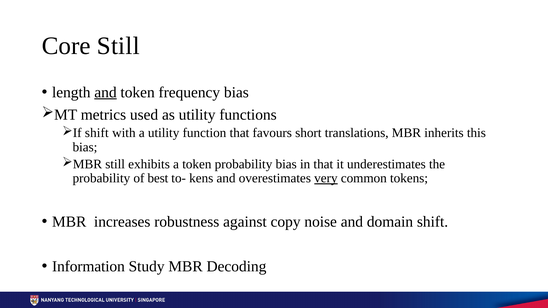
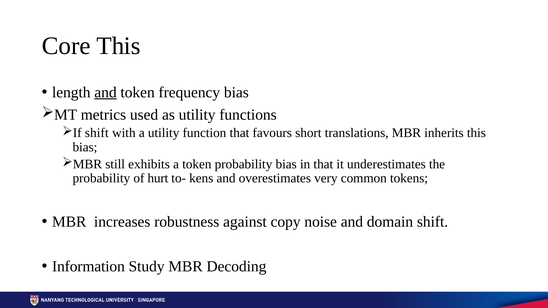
Core Still: Still -> This
best: best -> hurt
very underline: present -> none
